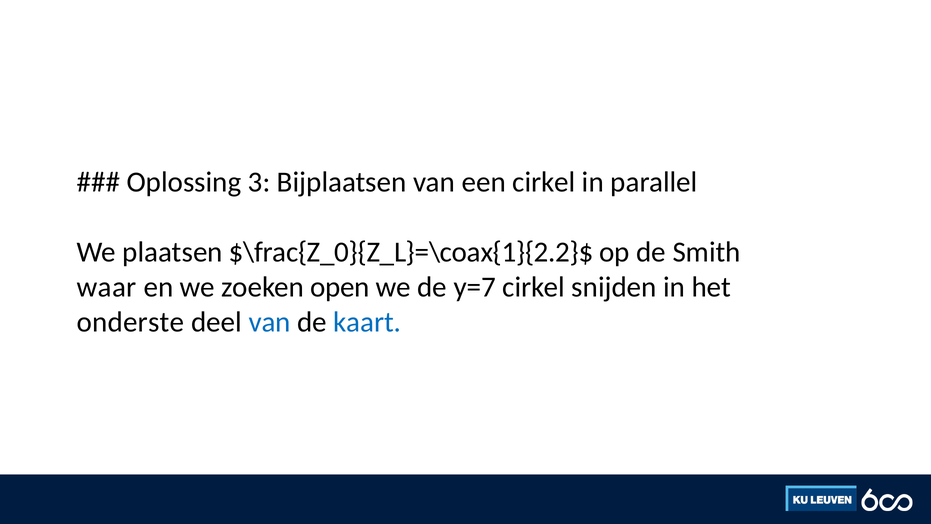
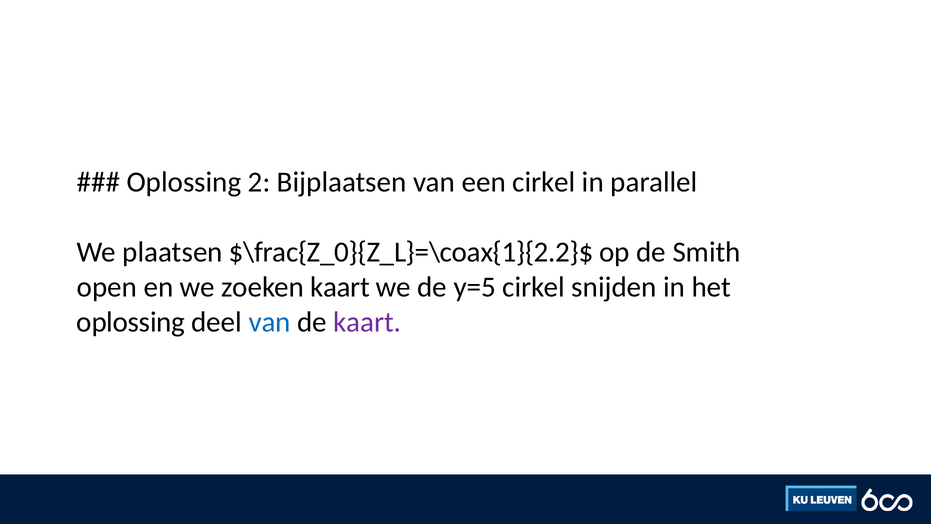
3: 3 -> 2
waar: waar -> open
zoeken open: open -> kaart
y=7: y=7 -> y=5
onderste at (131, 322): onderste -> oplossing
kaart at (367, 322) colour: blue -> purple
